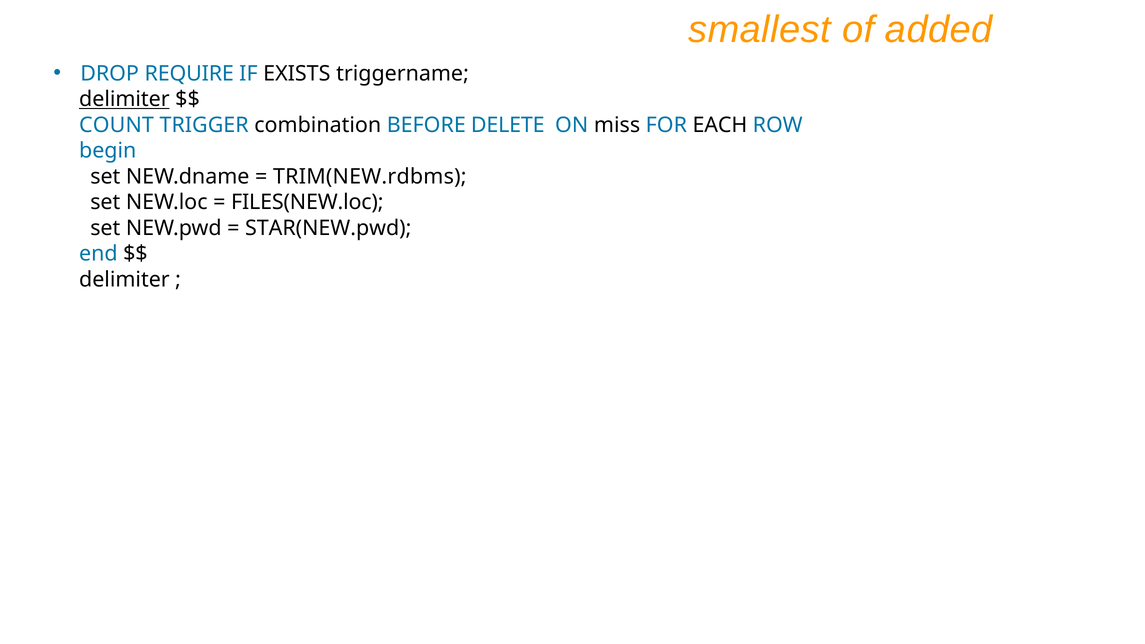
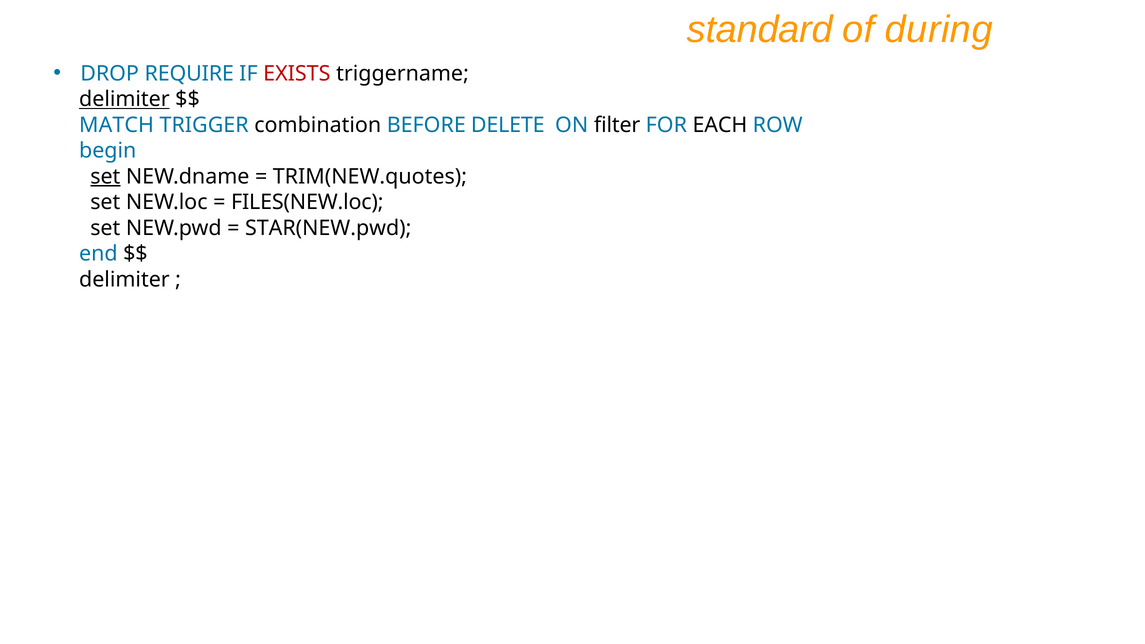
smallest: smallest -> standard
added: added -> during
EXISTS colour: black -> red
COUNT: COUNT -> MATCH
miss: miss -> filter
set at (105, 177) underline: none -> present
TRIM(NEW.rdbms: TRIM(NEW.rdbms -> TRIM(NEW.quotes
